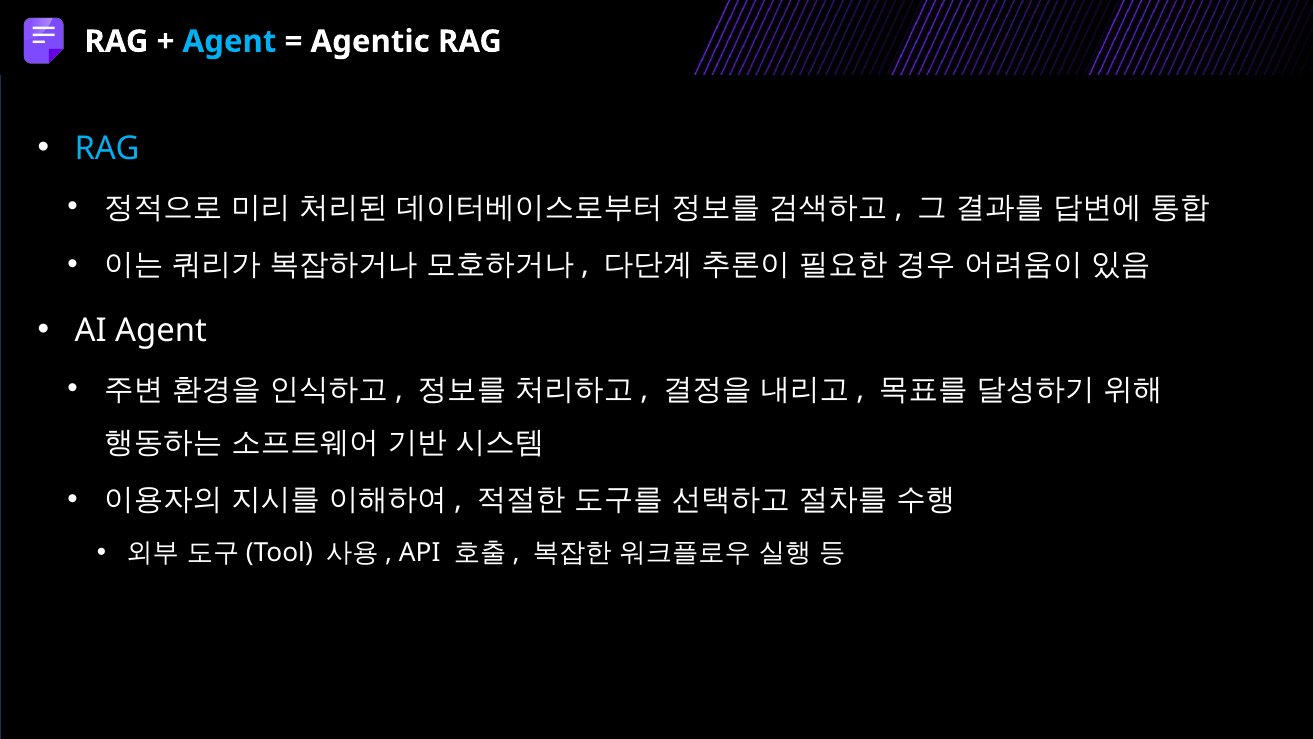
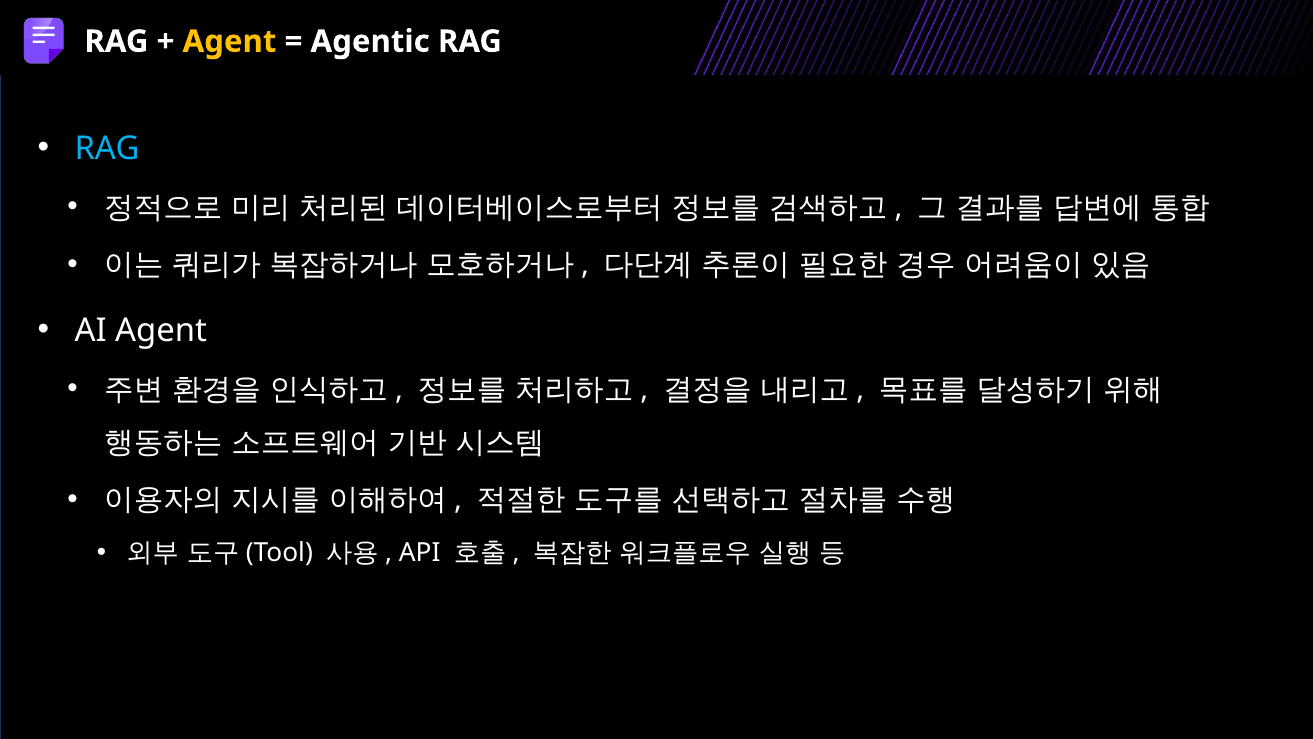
Agent at (229, 41) colour: light blue -> yellow
